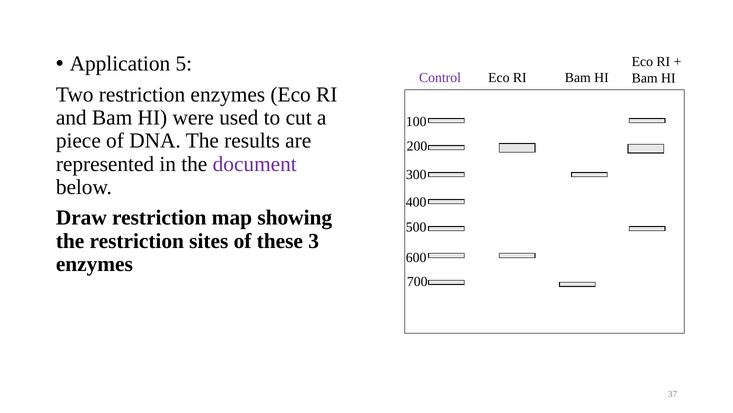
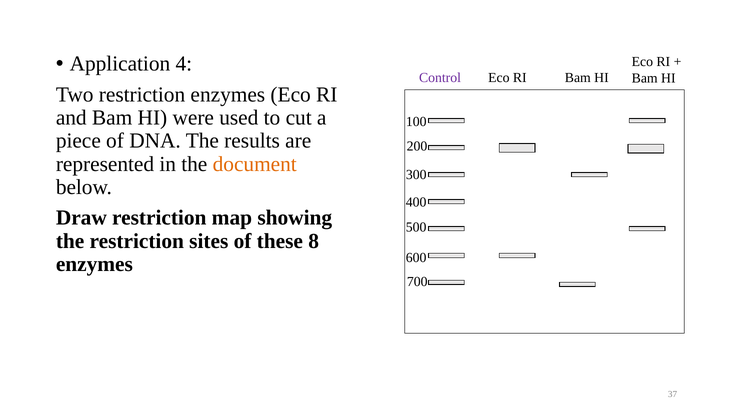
5: 5 -> 4
document colour: purple -> orange
3: 3 -> 8
